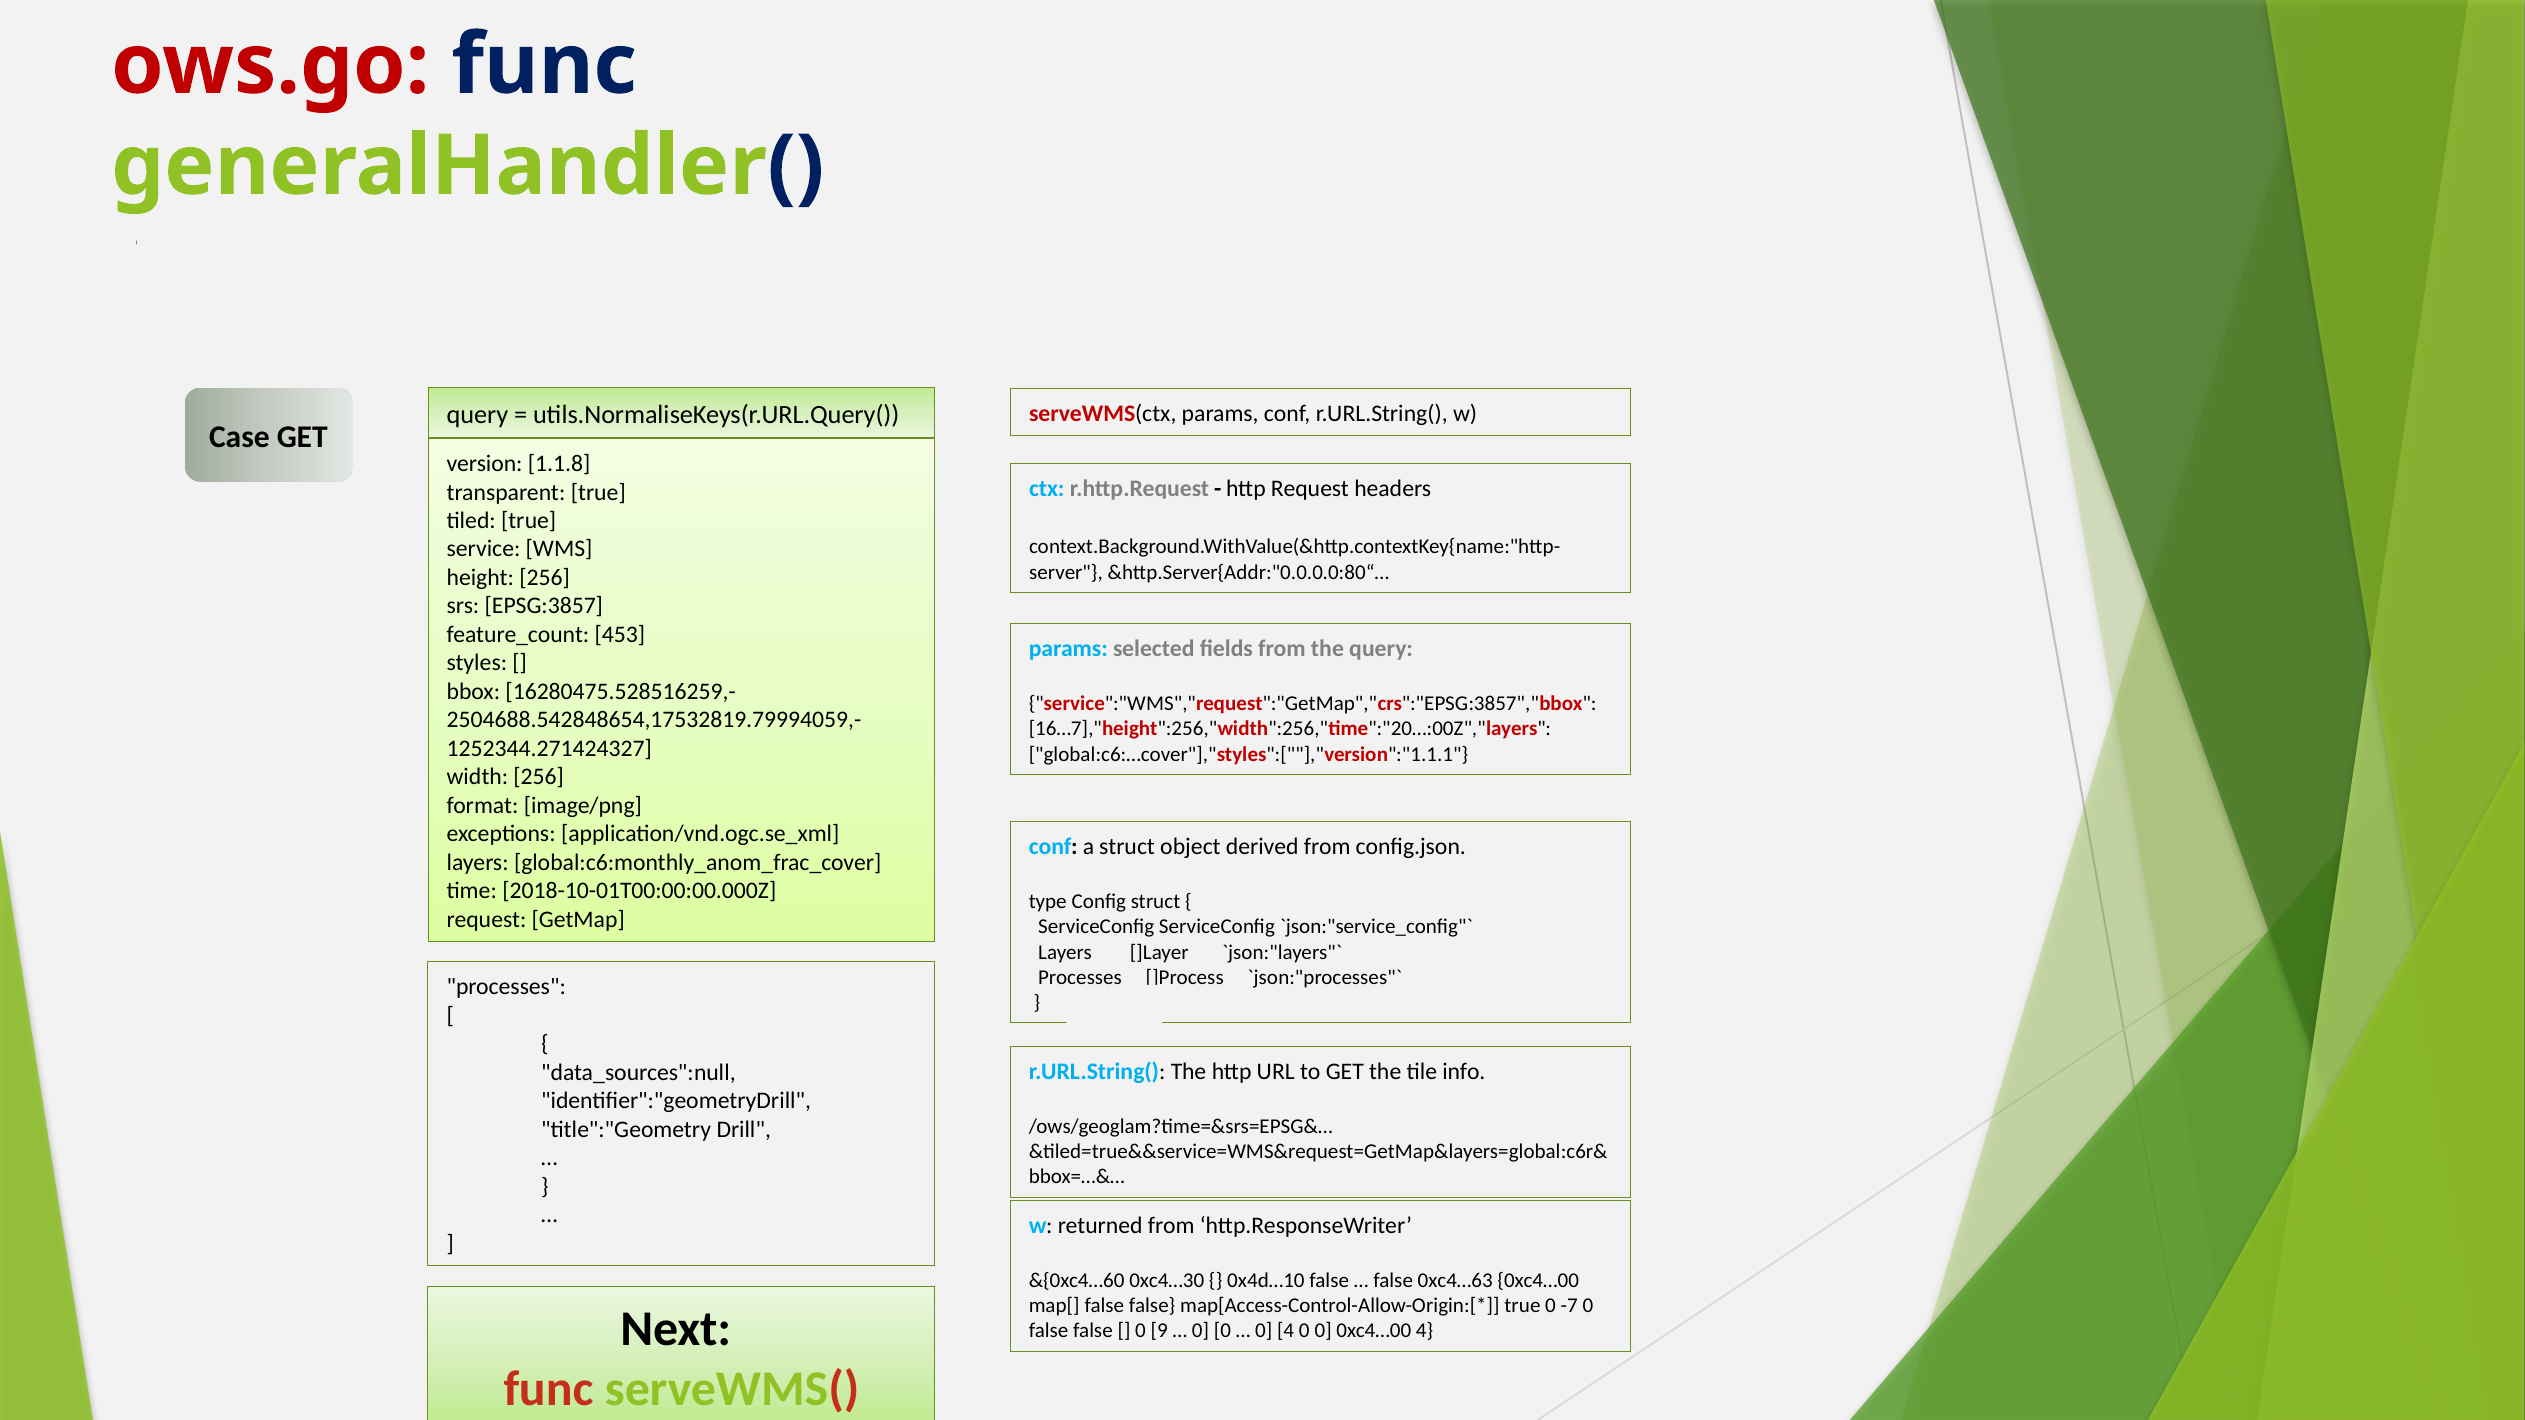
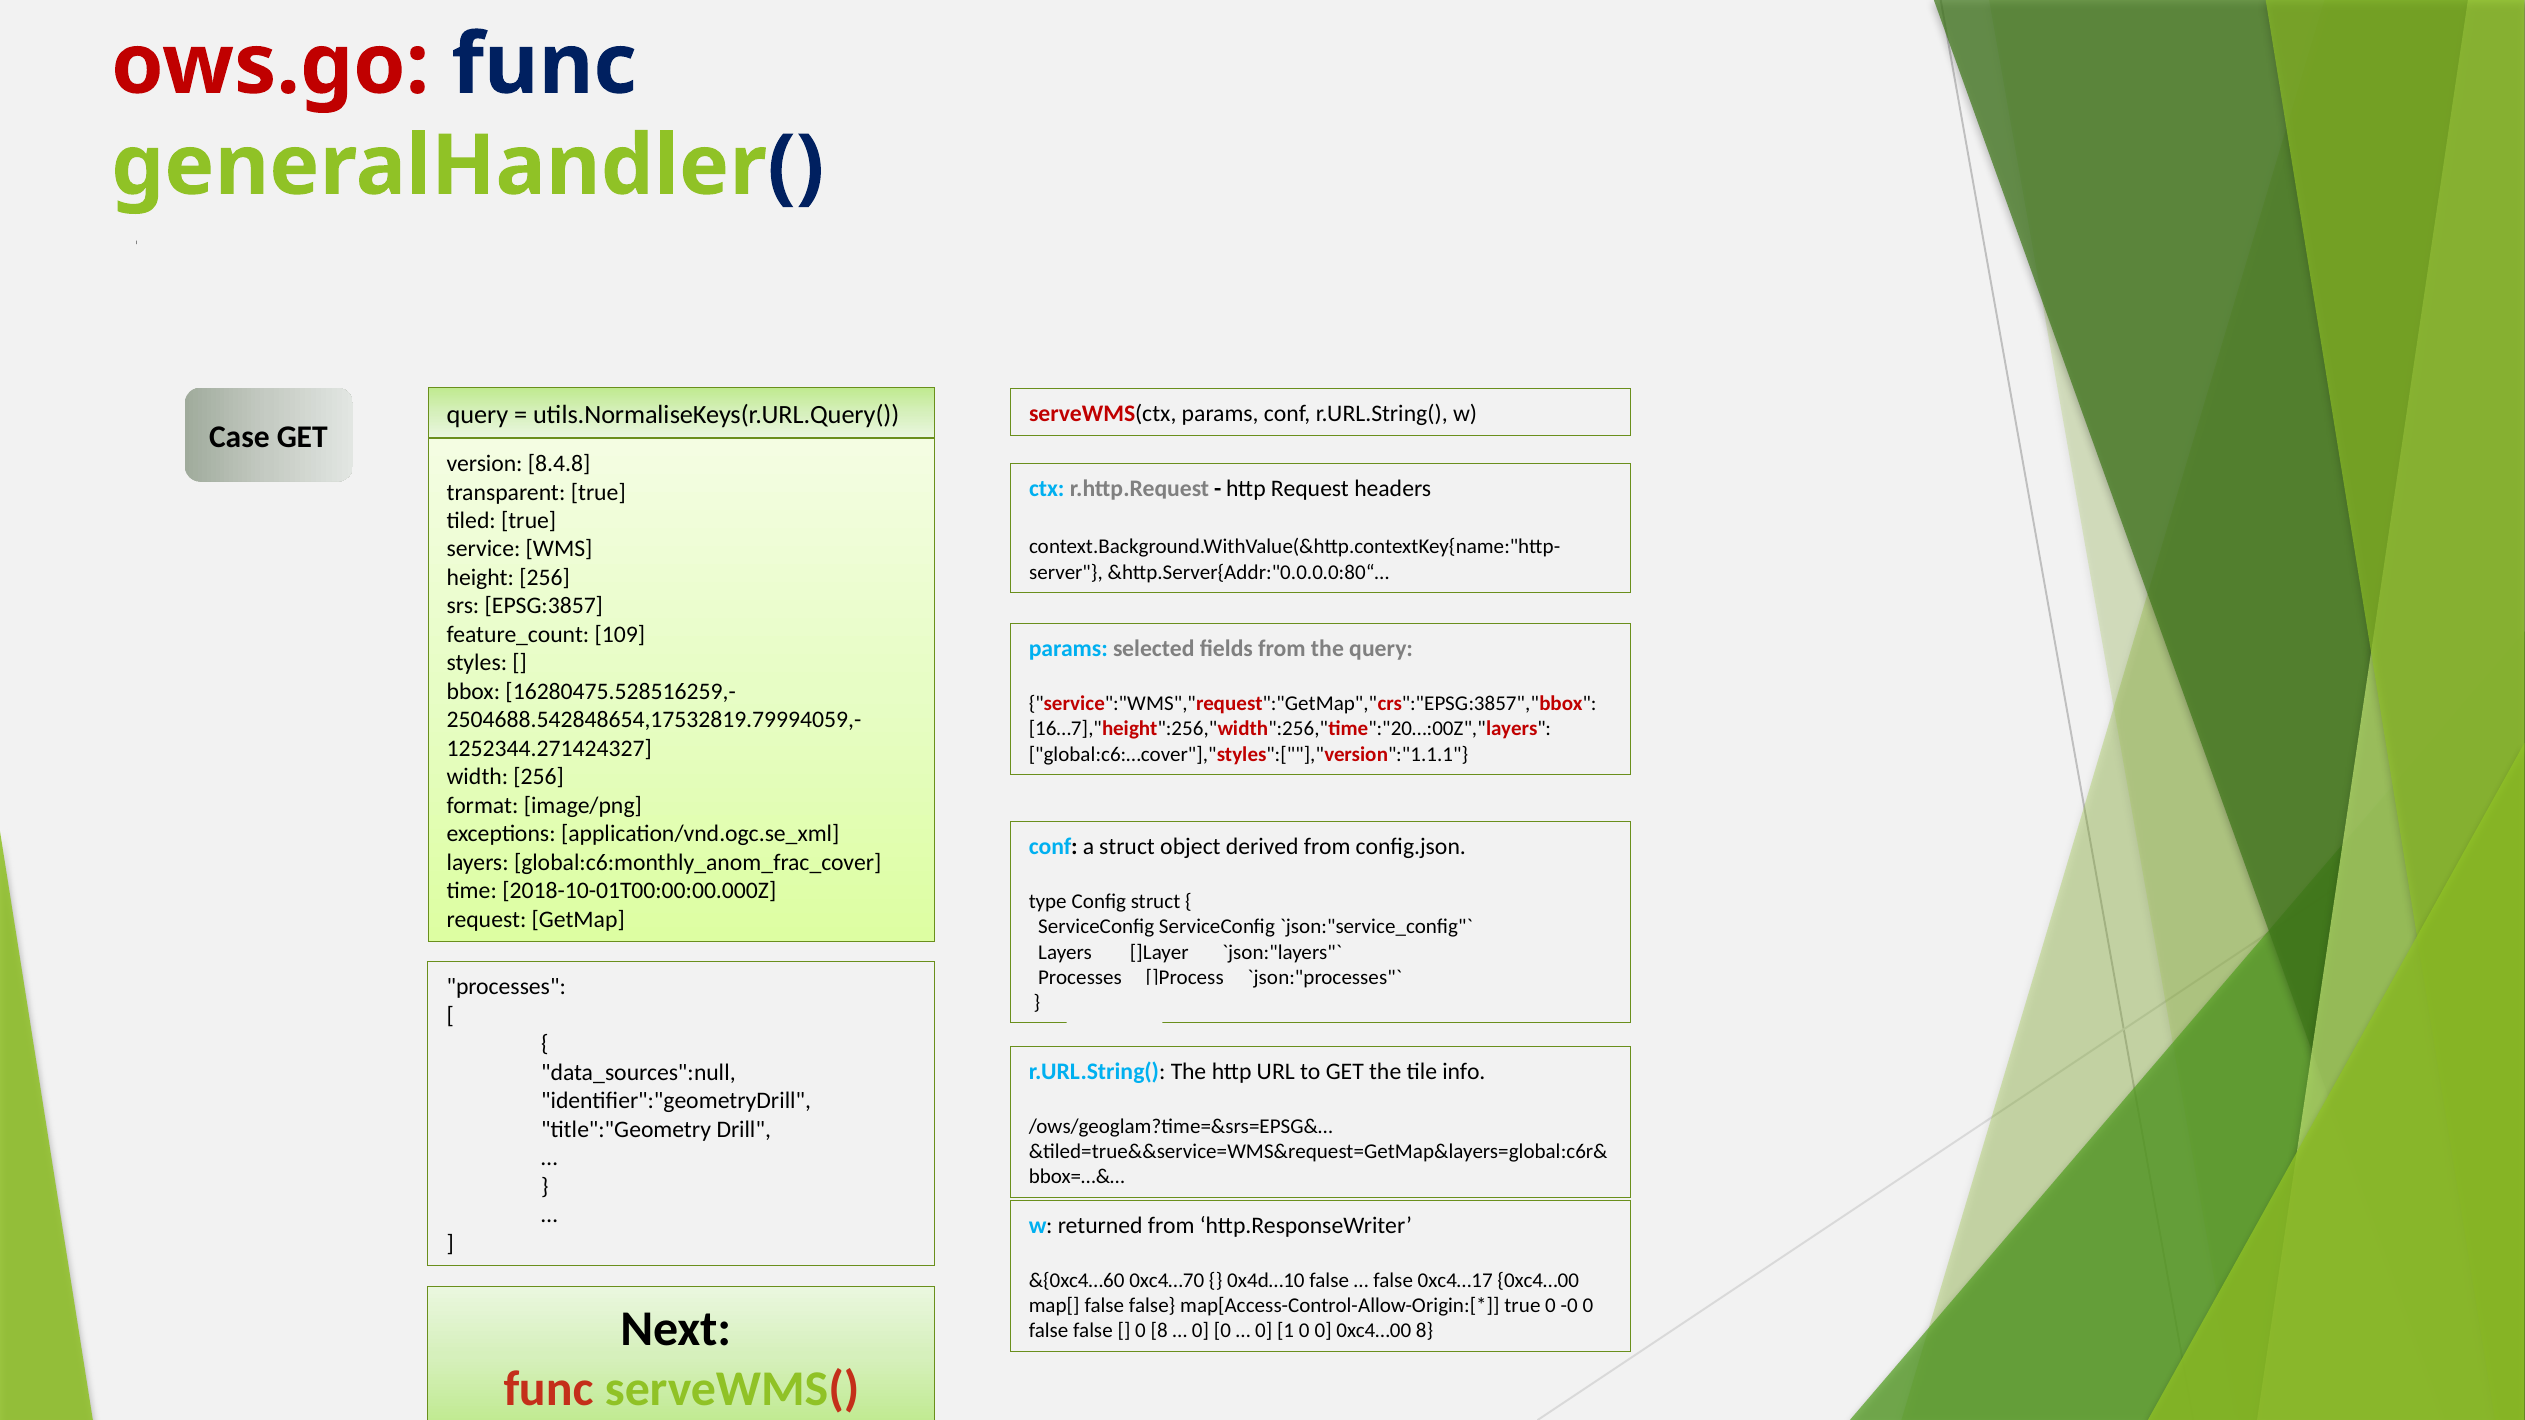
1.1.8: 1.1.8 -> 8.4.8
453: 453 -> 109
0xc4…30: 0xc4…30 -> 0xc4…70
0xc4…63: 0xc4…63 -> 0xc4…17
-7: -7 -> -0
0 9: 9 -> 8
0 4: 4 -> 1
0xc4…00 4: 4 -> 8
